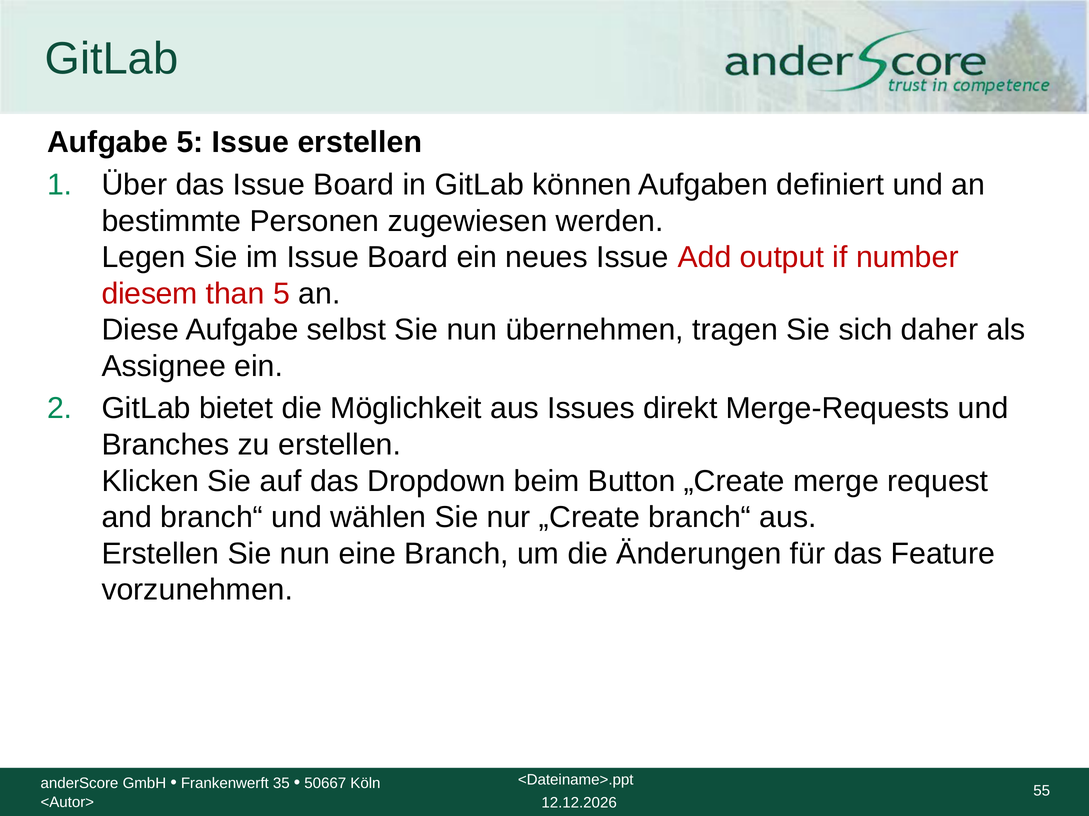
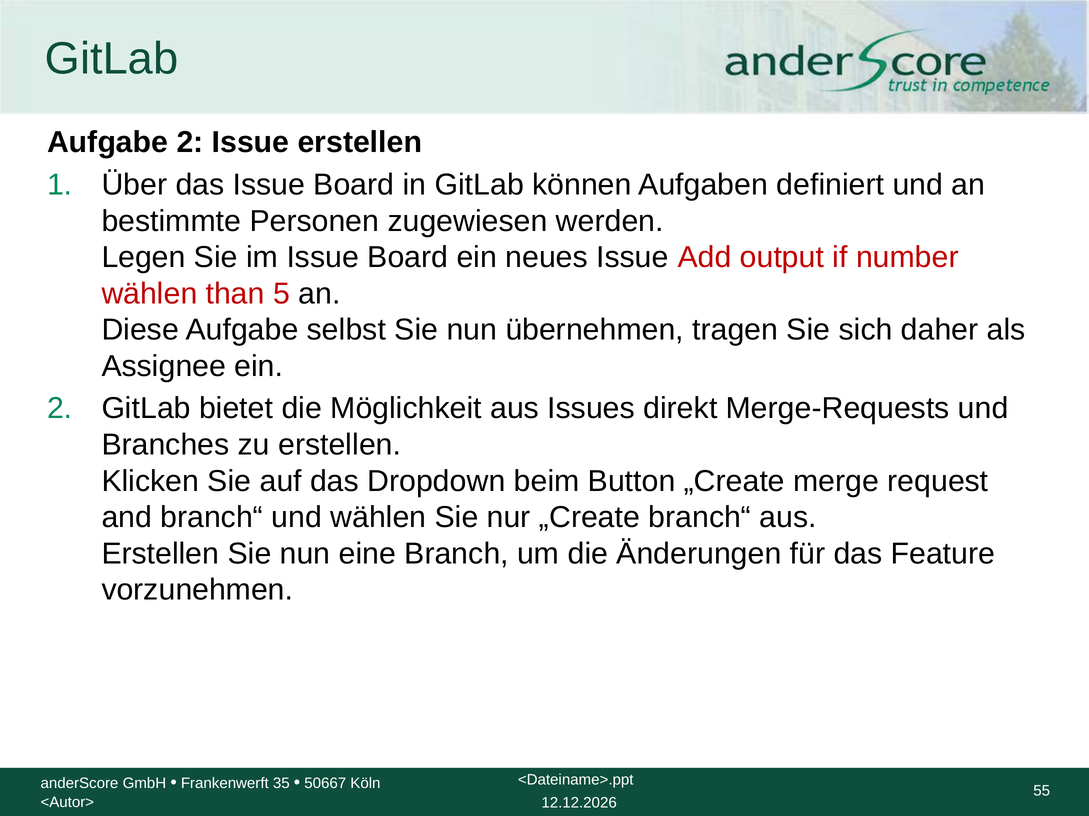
Aufgabe 5: 5 -> 2
diesem at (150, 294): diesem -> wählen
